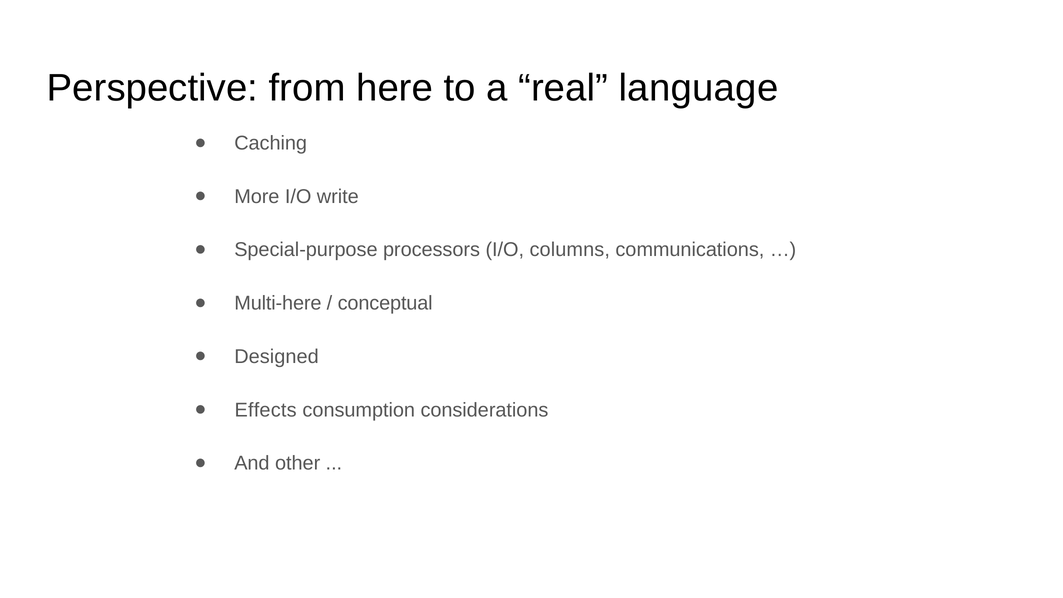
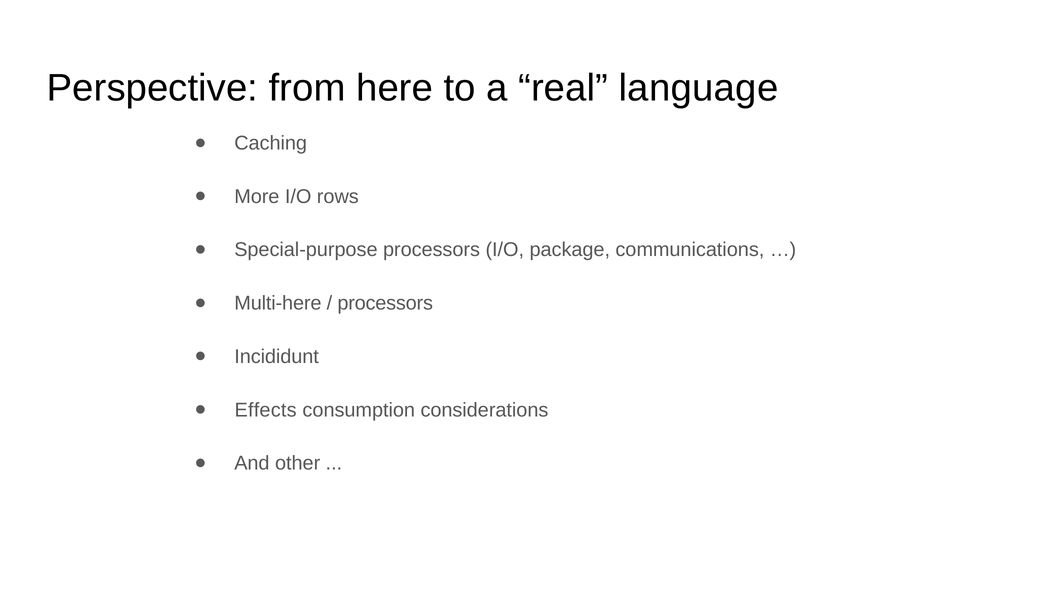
write: write -> rows
columns: columns -> package
conceptual at (385, 303): conceptual -> processors
Designed: Designed -> Incididunt
